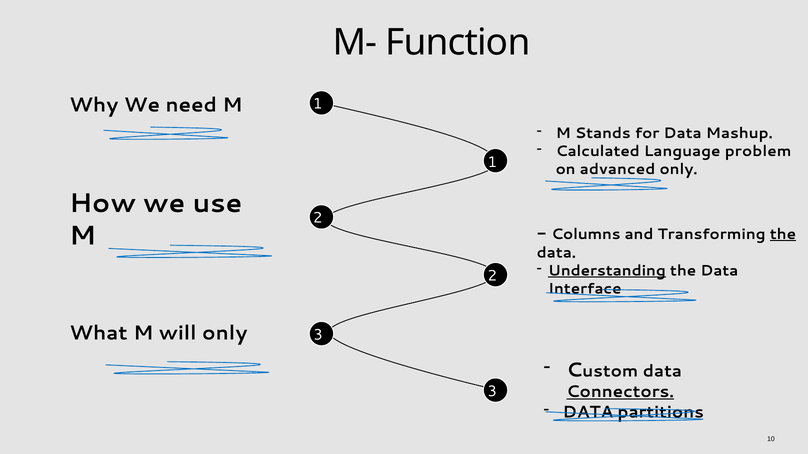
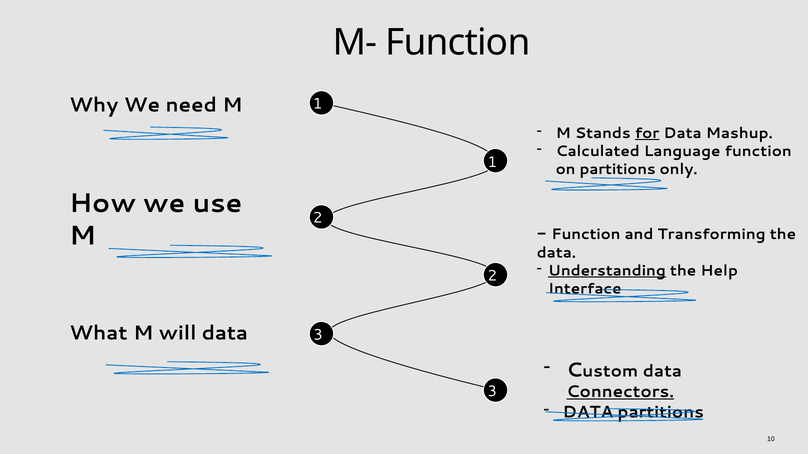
for underline: none -> present
Language problem: problem -> function
on advanced: advanced -> partitions
Columns at (586, 234): Columns -> Function
the at (783, 234) underline: present -> none
Data at (719, 271): Data -> Help
will only: only -> data
